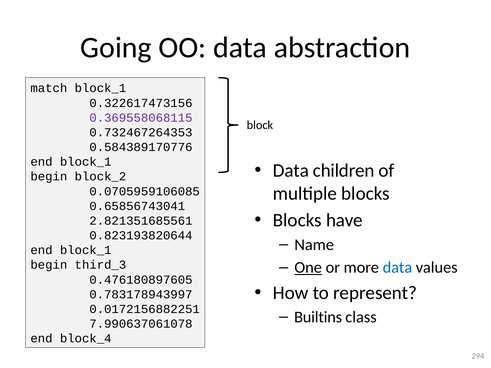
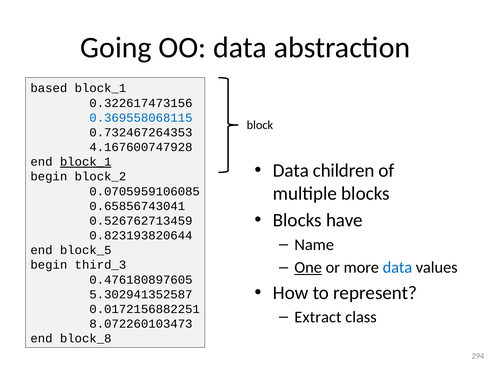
match: match -> based
0.369558068115 colour: purple -> blue
0.584389170776: 0.584389170776 -> 4.167600747928
block_1 at (86, 162) underline: none -> present
2.821351685561: 2.821351685561 -> 0.526762713459
block_1 at (86, 250): block_1 -> block_5
0.783178943997: 0.783178943997 -> 5.302941352587
Builtins: Builtins -> Extract
7.990637061078: 7.990637061078 -> 8.072260103473
block_4: block_4 -> block_8
